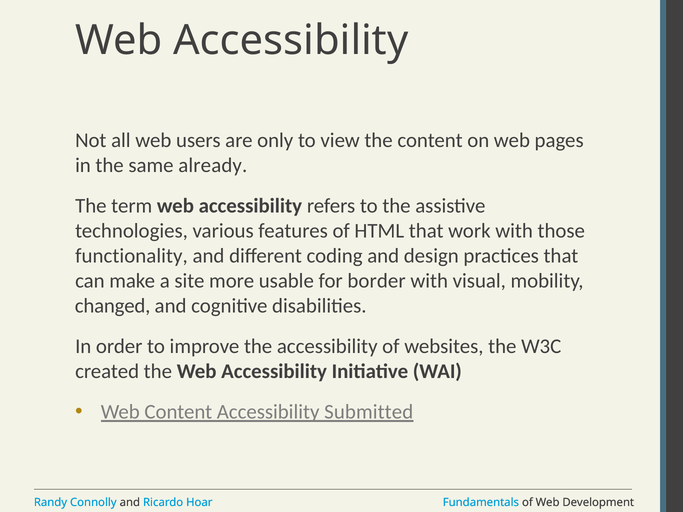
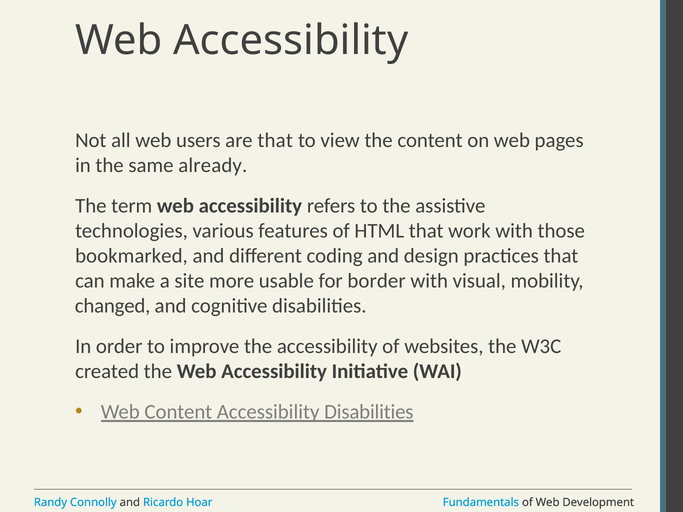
are only: only -> that
functionality: functionality -> bookmarked
Accessibility Submitted: Submitted -> Disabilities
